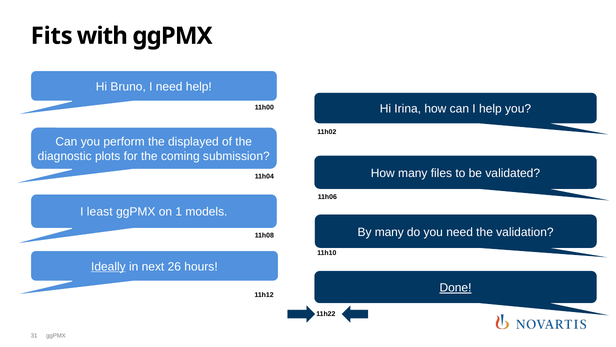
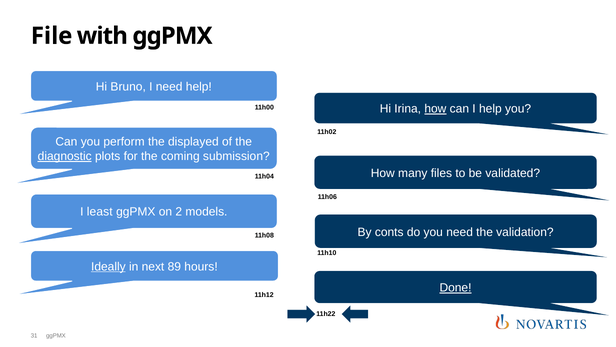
Fits: Fits -> File
how at (435, 109) underline: none -> present
diagnostic underline: none -> present
1: 1 -> 2
By many: many -> conts
26: 26 -> 89
